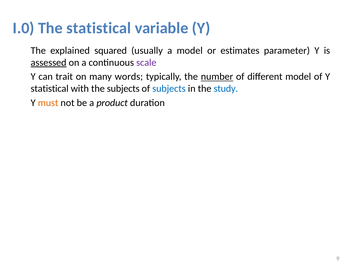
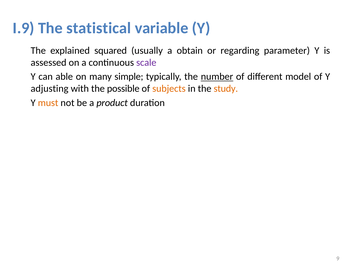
I.0: I.0 -> I.9
a model: model -> obtain
estimates: estimates -> regarding
assessed underline: present -> none
trait: trait -> able
words: words -> simple
statistical at (50, 89): statistical -> adjusting
the subjects: subjects -> possible
subjects at (169, 89) colour: blue -> orange
study colour: blue -> orange
